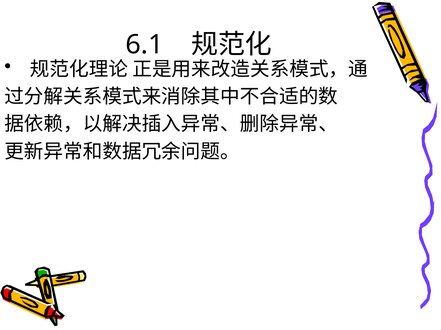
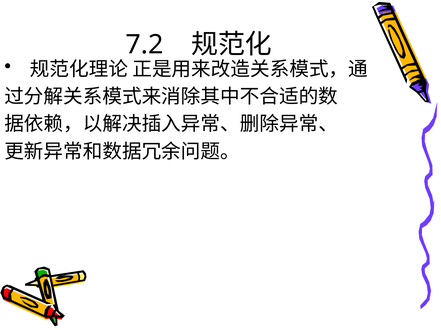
6.1: 6.1 -> 7.2
